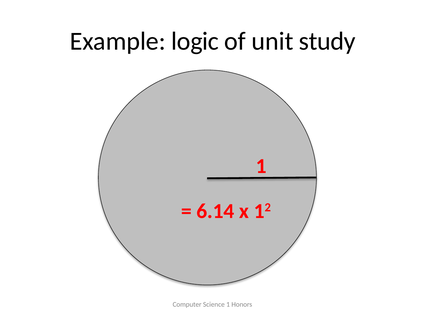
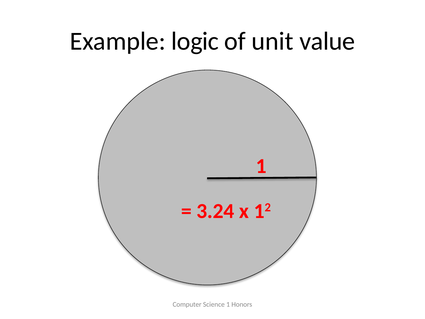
study: study -> value
6.14: 6.14 -> 3.24
